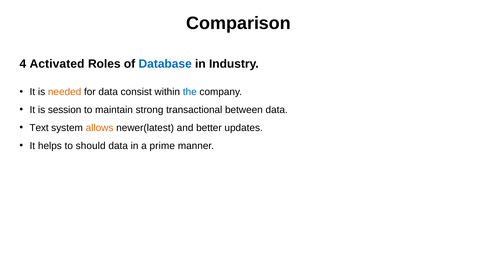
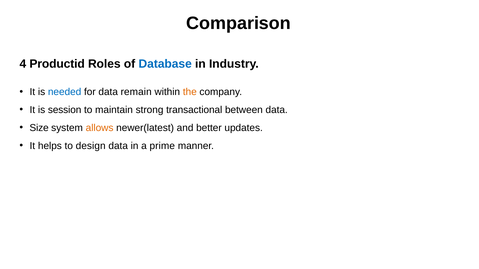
Activated: Activated -> Productid
needed colour: orange -> blue
consist: consist -> remain
the colour: blue -> orange
Text: Text -> Size
should: should -> design
